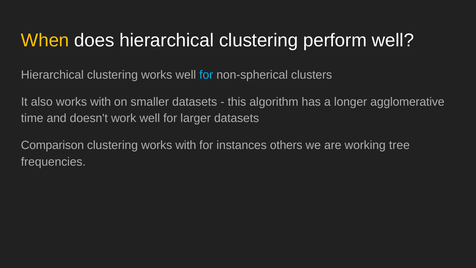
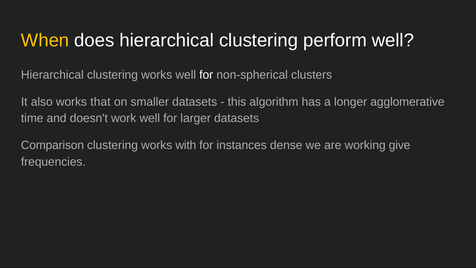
for at (206, 75) colour: light blue -> white
also works with: with -> that
others: others -> dense
tree: tree -> give
